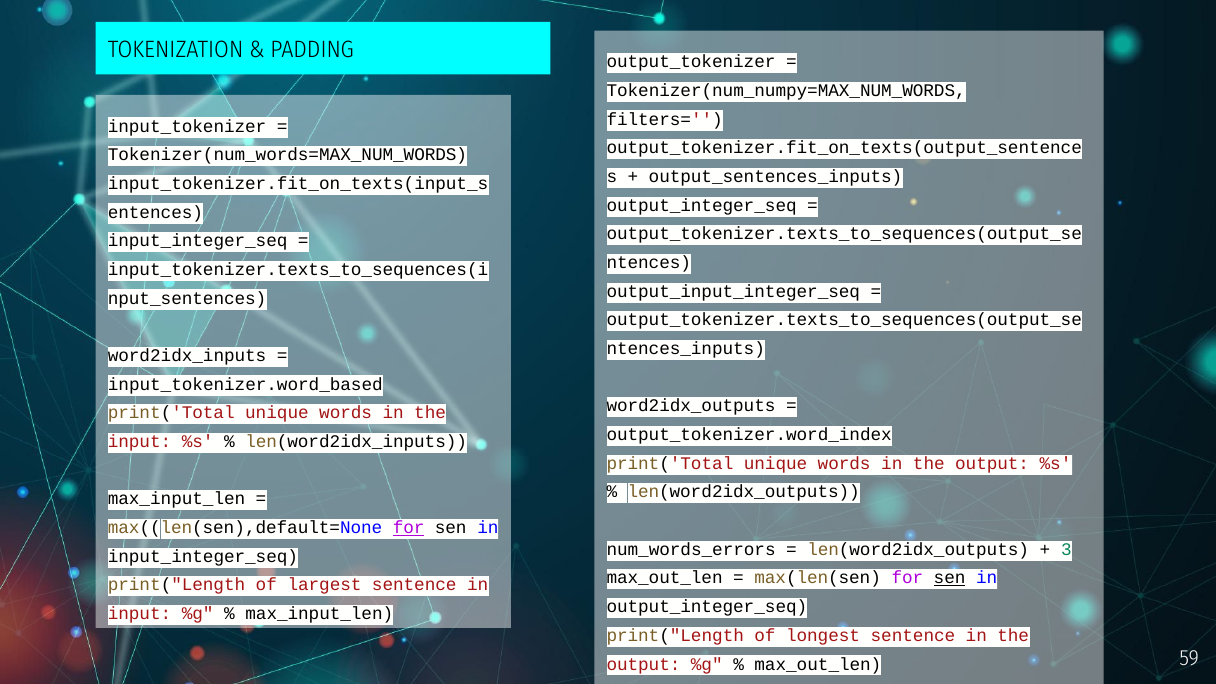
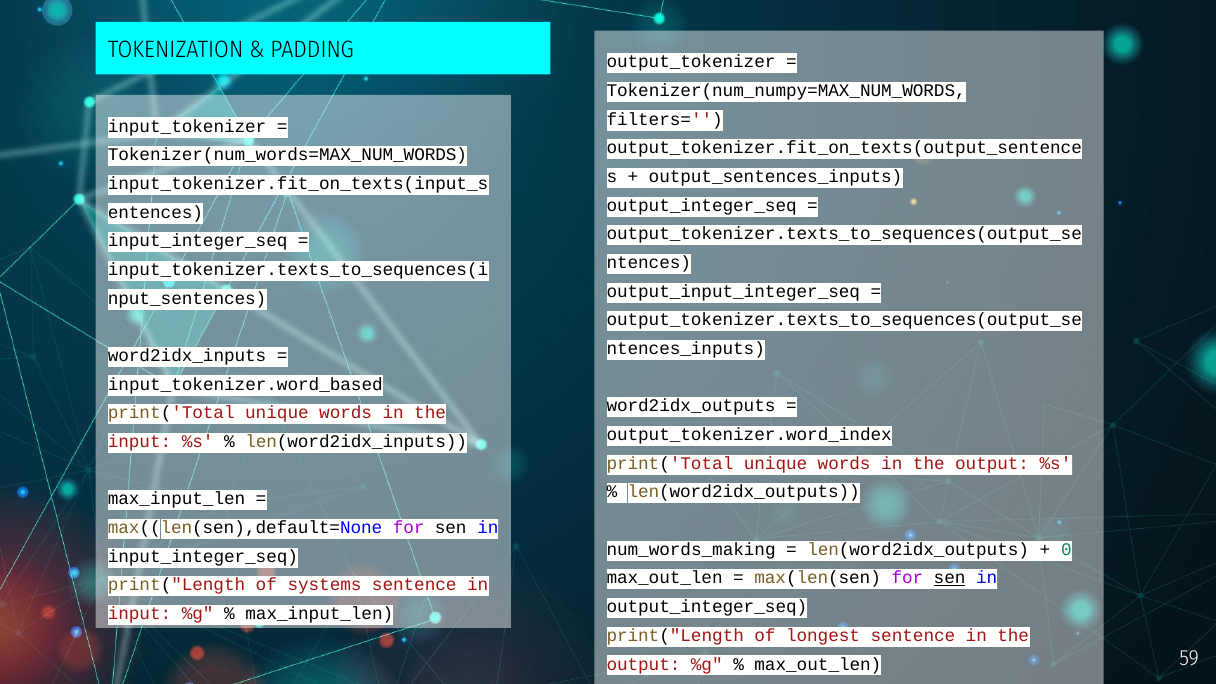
for at (409, 528) underline: present -> none
num_words_errors: num_words_errors -> num_words_making
3: 3 -> 0
largest: largest -> systems
